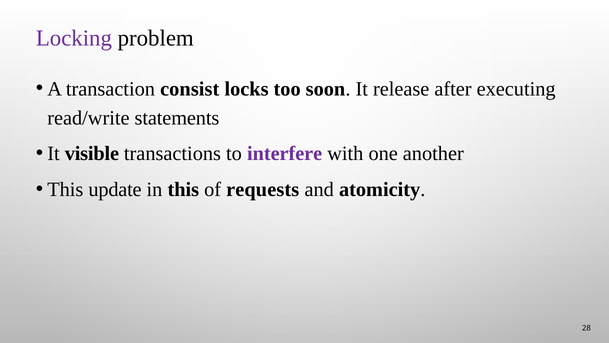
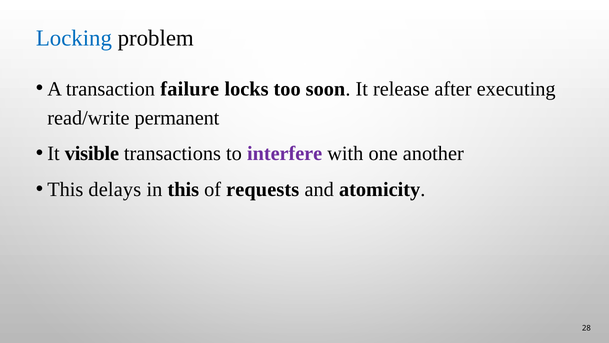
Locking colour: purple -> blue
consist: consist -> failure
statements: statements -> permanent
update: update -> delays
